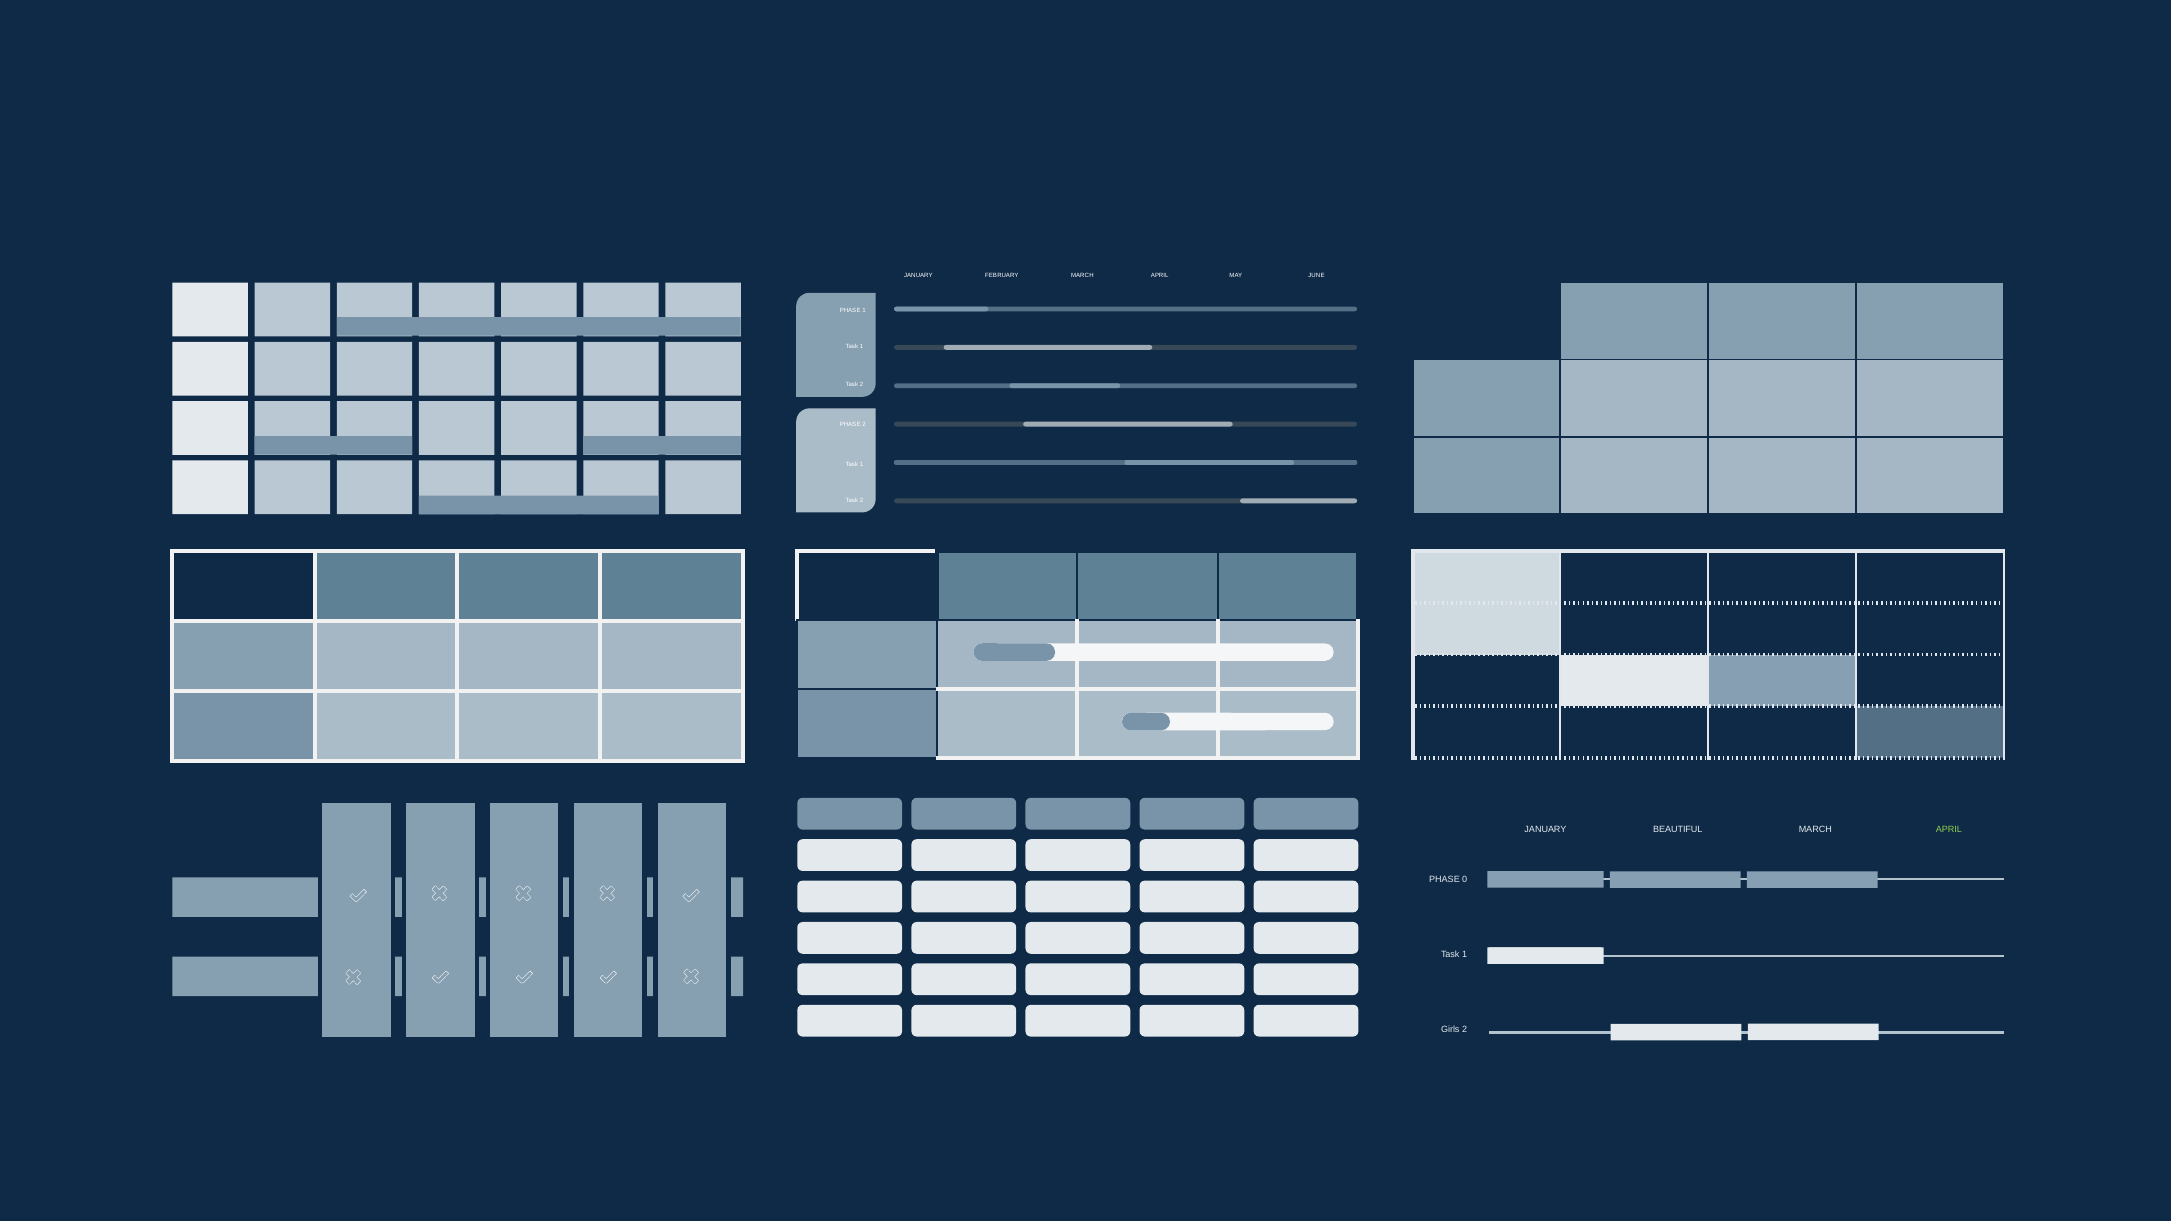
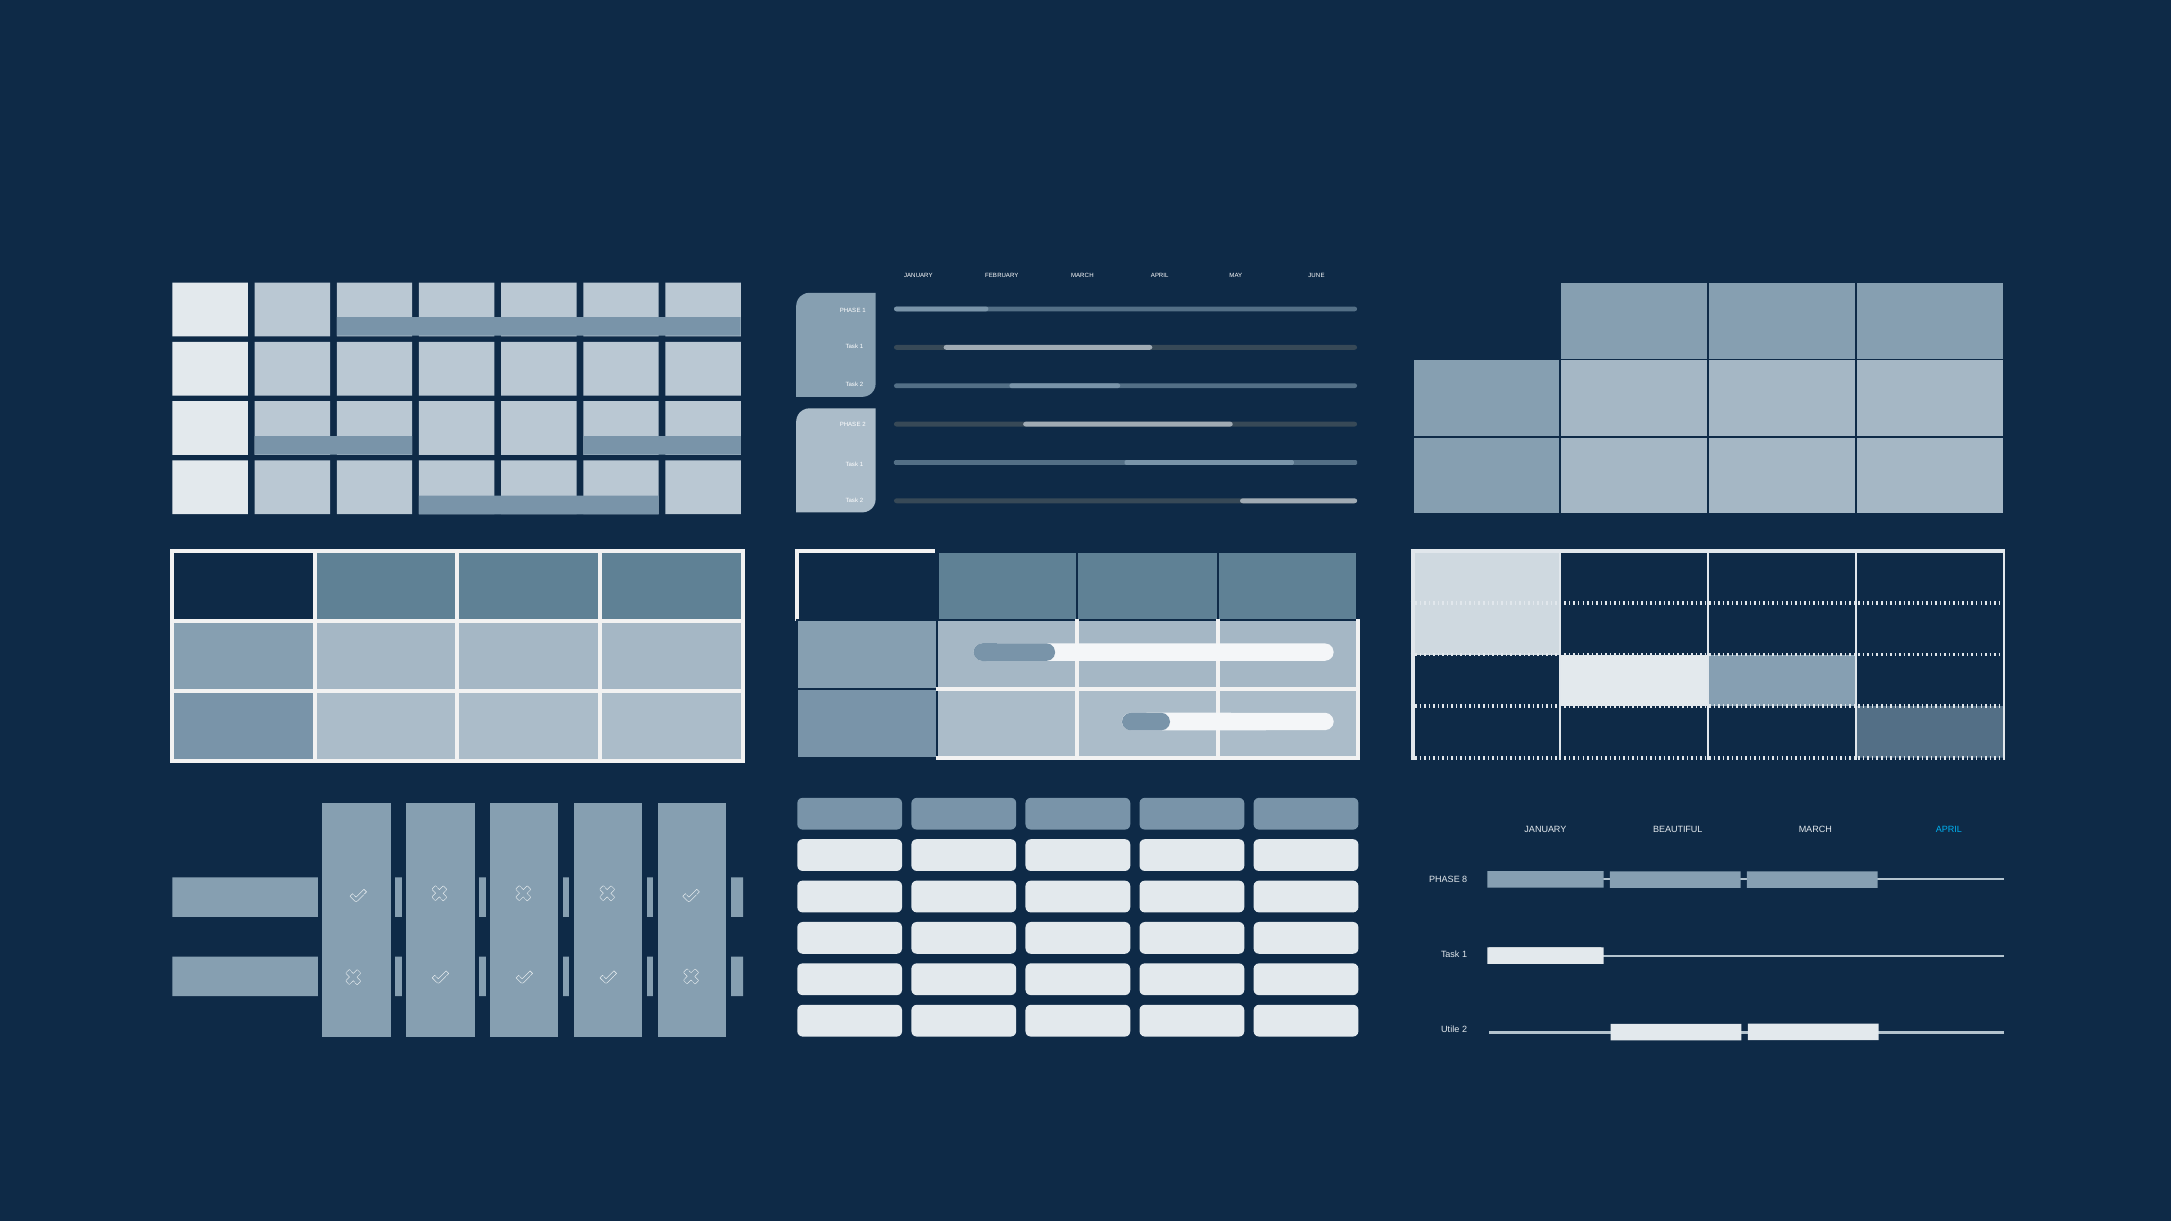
APRIL at (1949, 830) colour: light green -> light blue
0: 0 -> 8
Girls: Girls -> Utile
